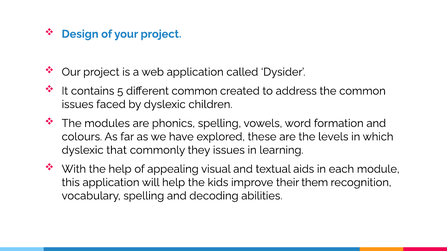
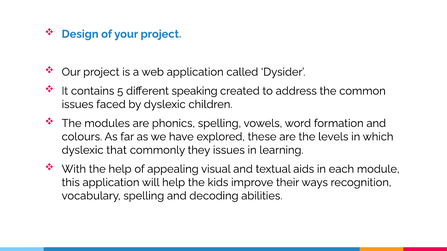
different common: common -> speaking
them: them -> ways
